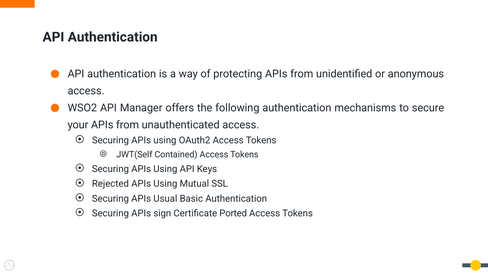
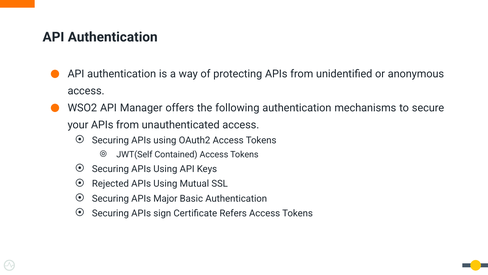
Usual: Usual -> Major
Ported: Ported -> Refers
